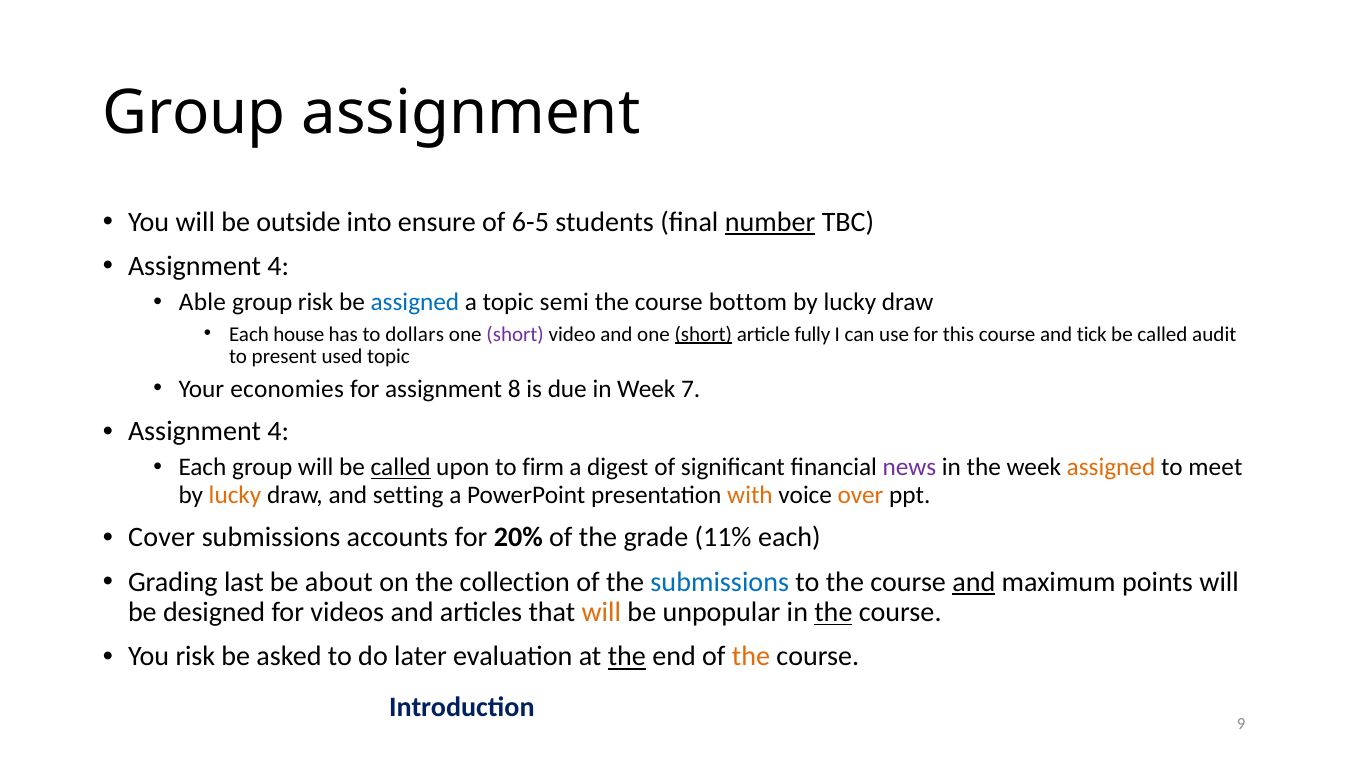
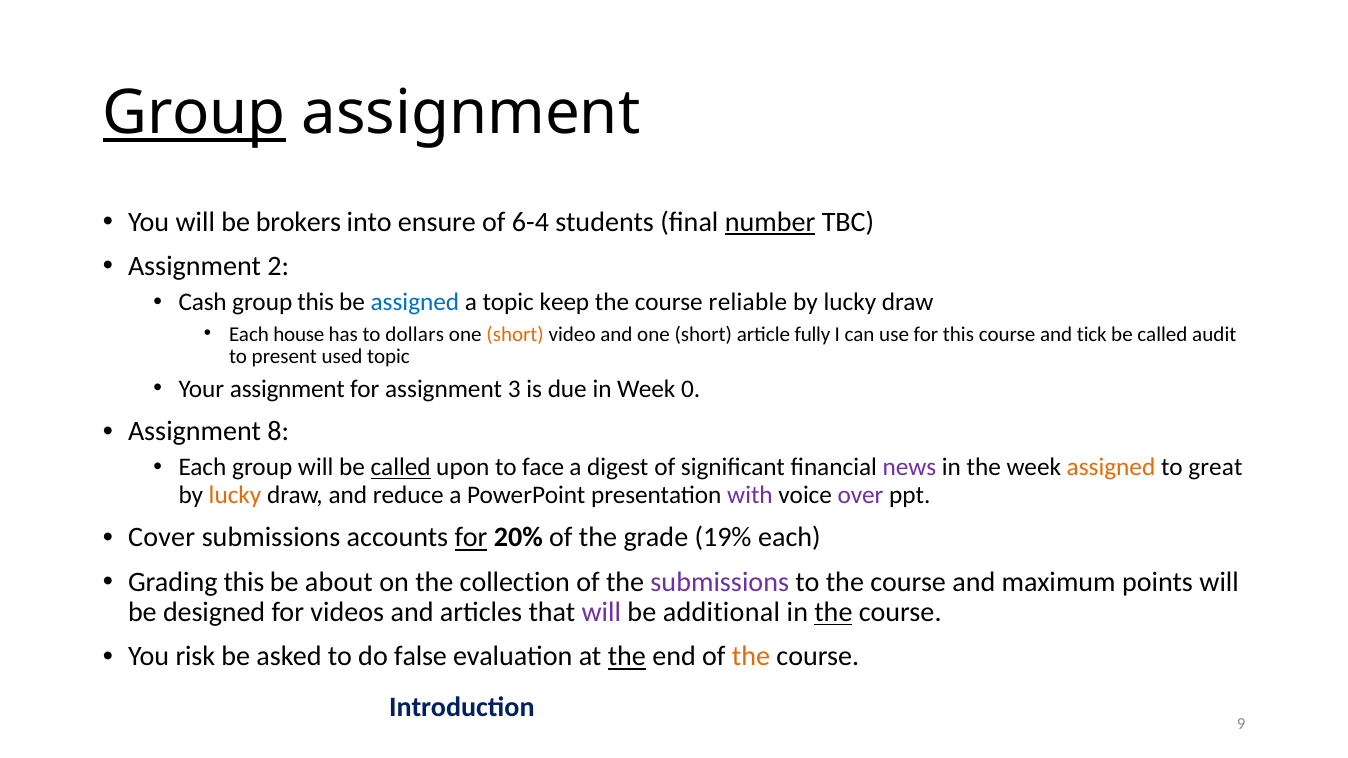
Group at (194, 113) underline: none -> present
outside: outside -> brokers
6-5: 6-5 -> 6-4
4 at (278, 266): 4 -> 2
Able: Able -> Cash
group risk: risk -> this
semi: semi -> keep
bottom: bottom -> reliable
short at (515, 334) colour: purple -> orange
short at (703, 334) underline: present -> none
Your economies: economies -> assignment
8: 8 -> 3
7: 7 -> 0
4 at (278, 432): 4 -> 8
firm: firm -> face
meet: meet -> great
setting: setting -> reduce
with colour: orange -> purple
over colour: orange -> purple
for at (471, 538) underline: none -> present
11%: 11% -> 19%
Grading last: last -> this
submissions at (720, 582) colour: blue -> purple
and at (974, 582) underline: present -> none
will at (601, 613) colour: orange -> purple
unpopular: unpopular -> additional
later: later -> false
